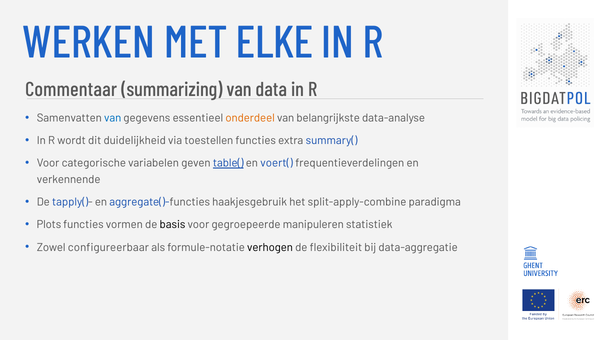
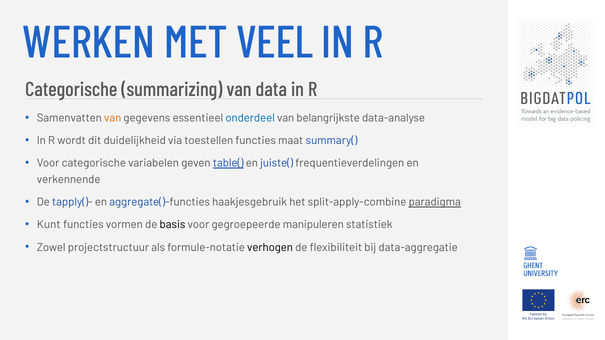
ELKE: ELKE -> VEEL
Commentaar at (71, 90): Commentaar -> Categorische
van at (113, 118) colour: blue -> orange
onderdeel colour: orange -> blue
extra: extra -> maat
voert(: voert( -> juiste(
paradigma underline: none -> present
Plots: Plots -> Kunt
configureerbaar: configureerbaar -> projectstructuur
